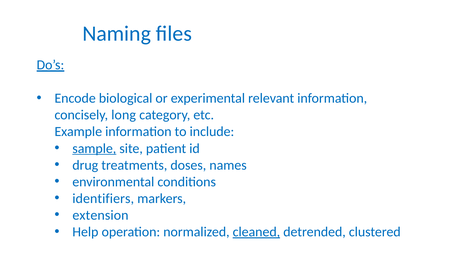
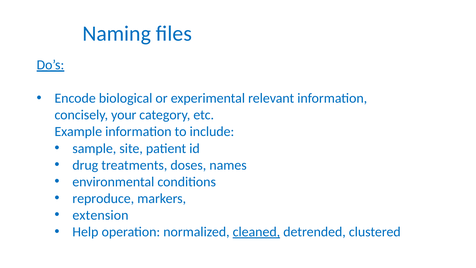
long: long -> your
sample underline: present -> none
identifiers: identifiers -> reproduce
